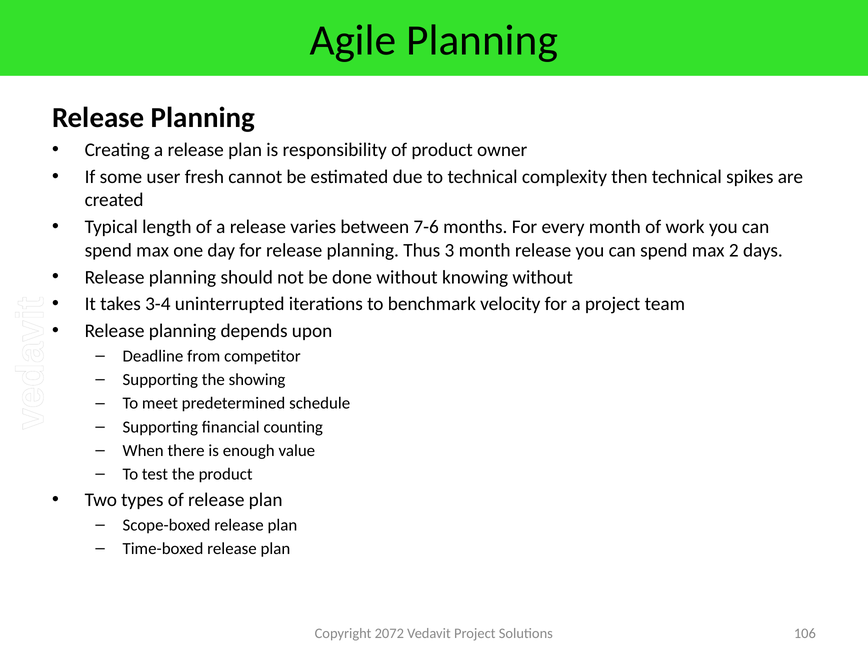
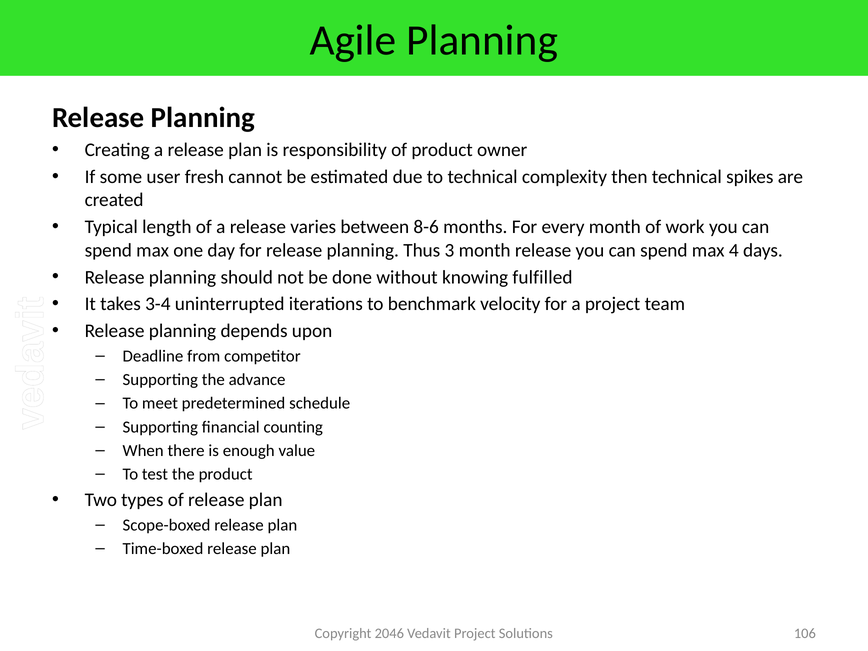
7-6: 7-6 -> 8-6
2: 2 -> 4
knowing without: without -> fulfilled
showing: showing -> advance
2072: 2072 -> 2046
